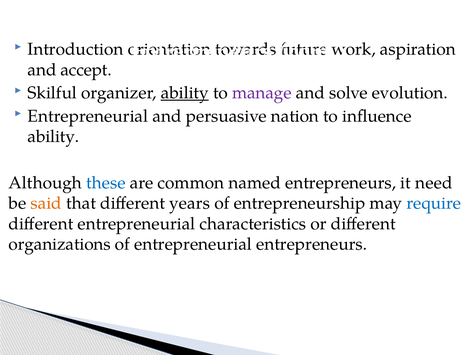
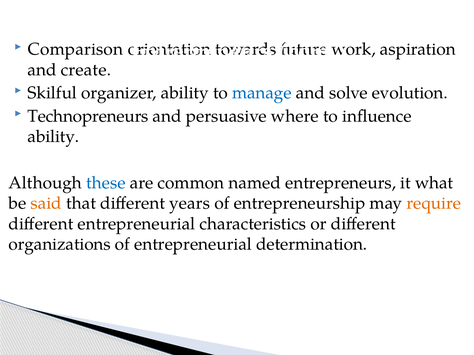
Introduction: Introduction -> Comparison
accept: accept -> create
ability at (185, 93) underline: present -> none
manage colour: purple -> blue
Entrepreneurial at (88, 116): Entrepreneurial -> Technopreneurs
nation: nation -> where
need: need -> what
require colour: blue -> orange
entrepreneurial entrepreneurs: entrepreneurs -> determination
